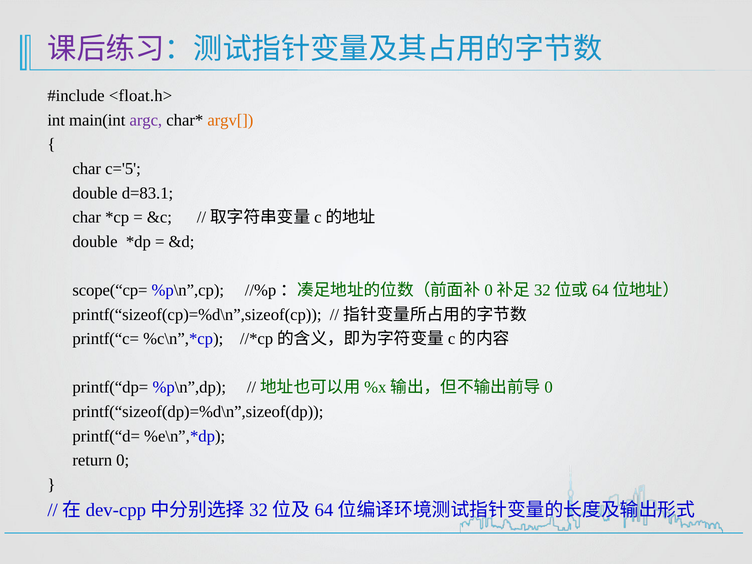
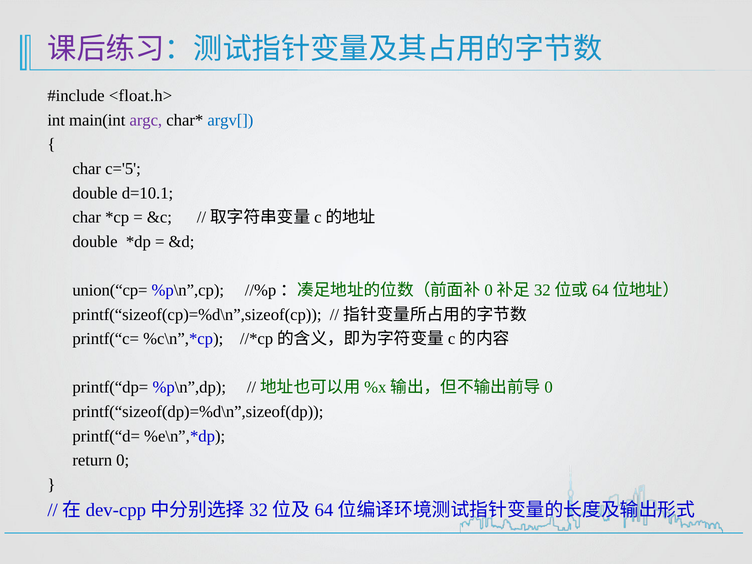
argv[ colour: orange -> blue
d=83.1: d=83.1 -> d=10.1
scope(“cp=: scope(“cp= -> union(“cp=
